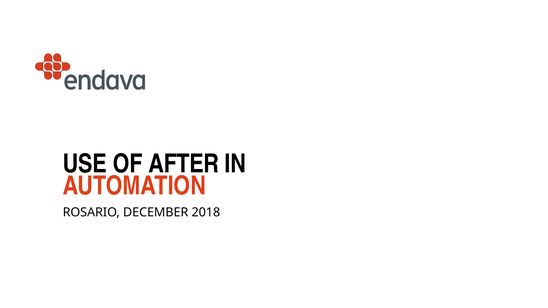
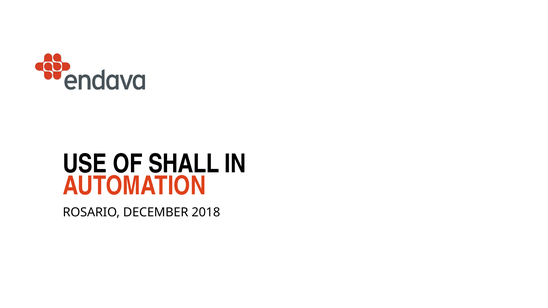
AFTER: AFTER -> SHALL
